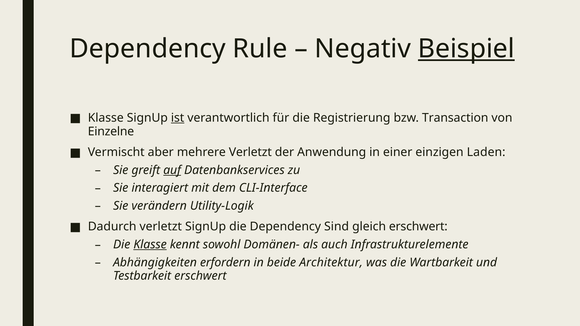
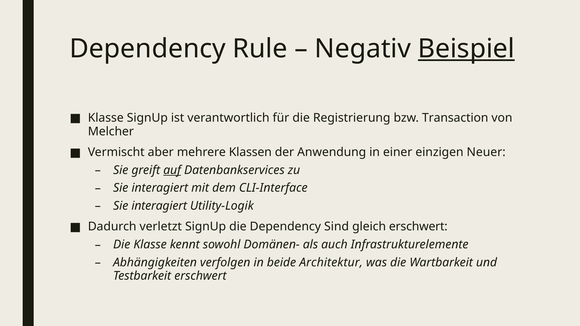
ist underline: present -> none
Einzelne: Einzelne -> Melcher
mehrere Verletzt: Verletzt -> Klassen
Laden: Laden -> Neuer
verändern at (159, 206): verändern -> interagiert
Klasse at (150, 245) underline: present -> none
erfordern: erfordern -> verfolgen
